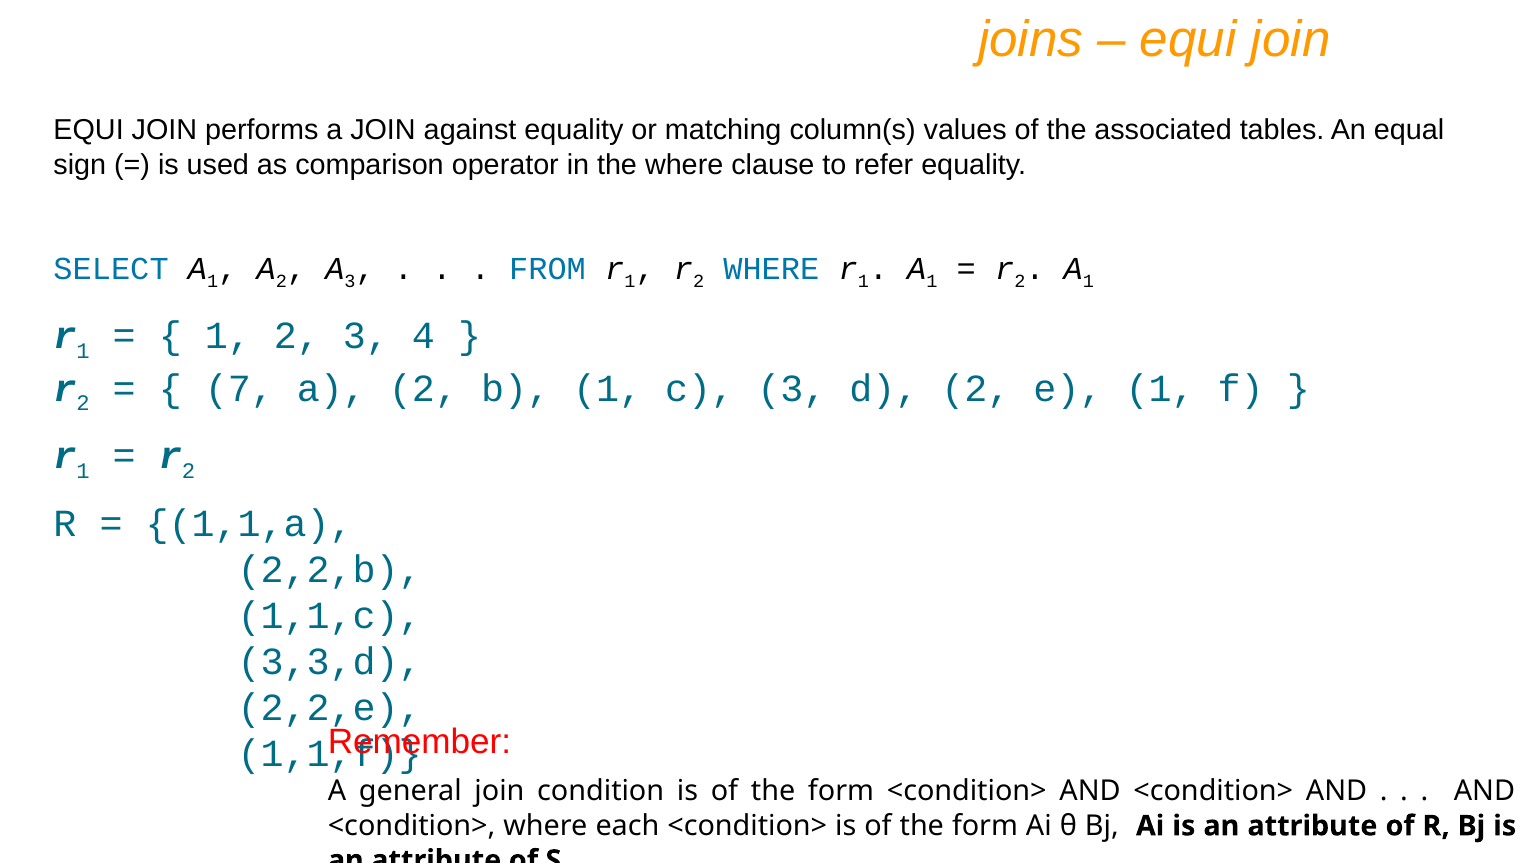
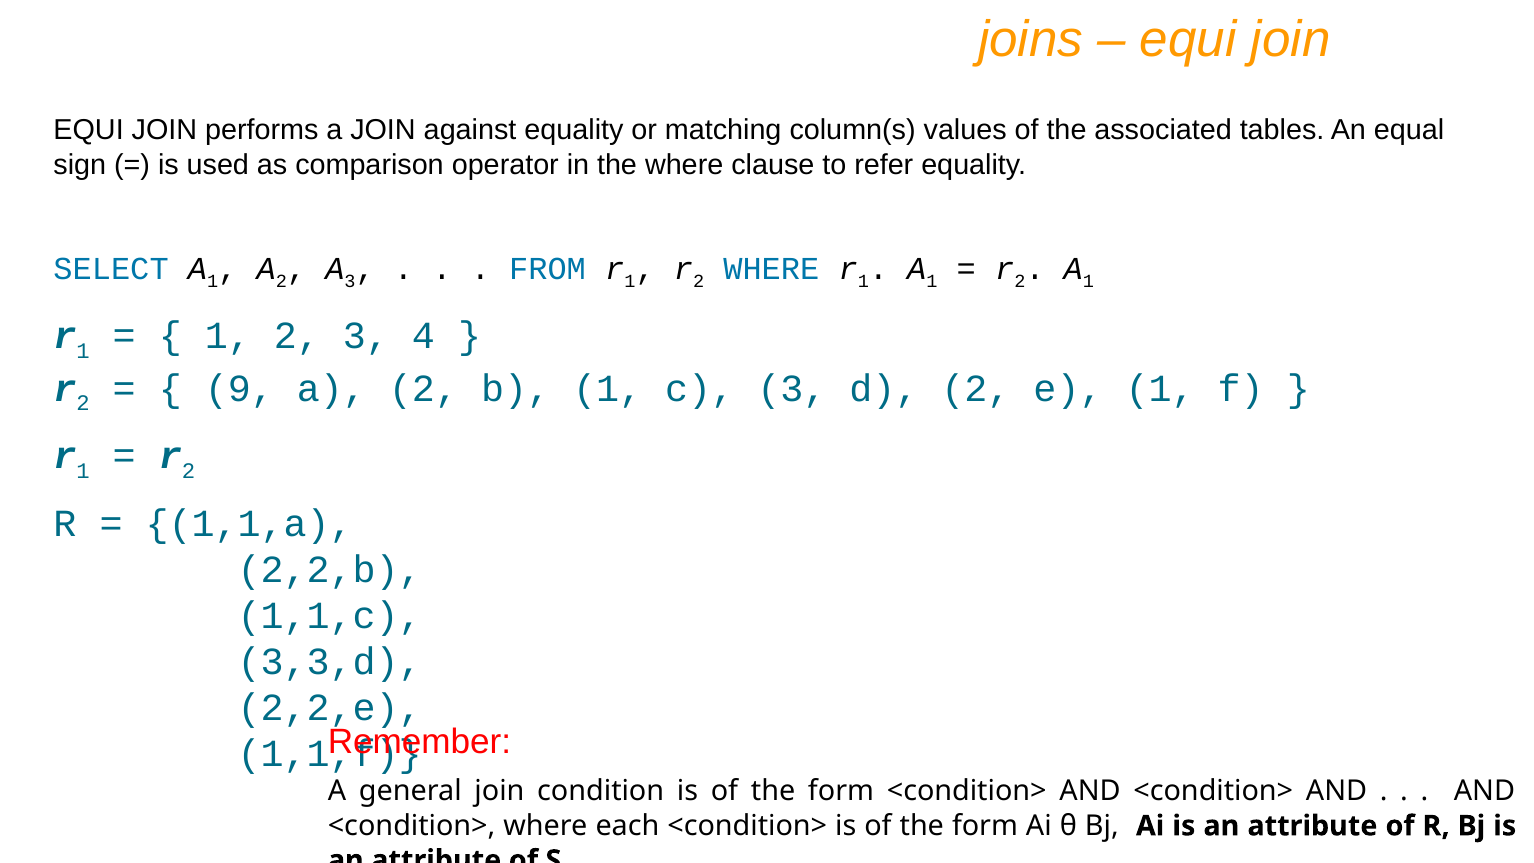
7: 7 -> 9
